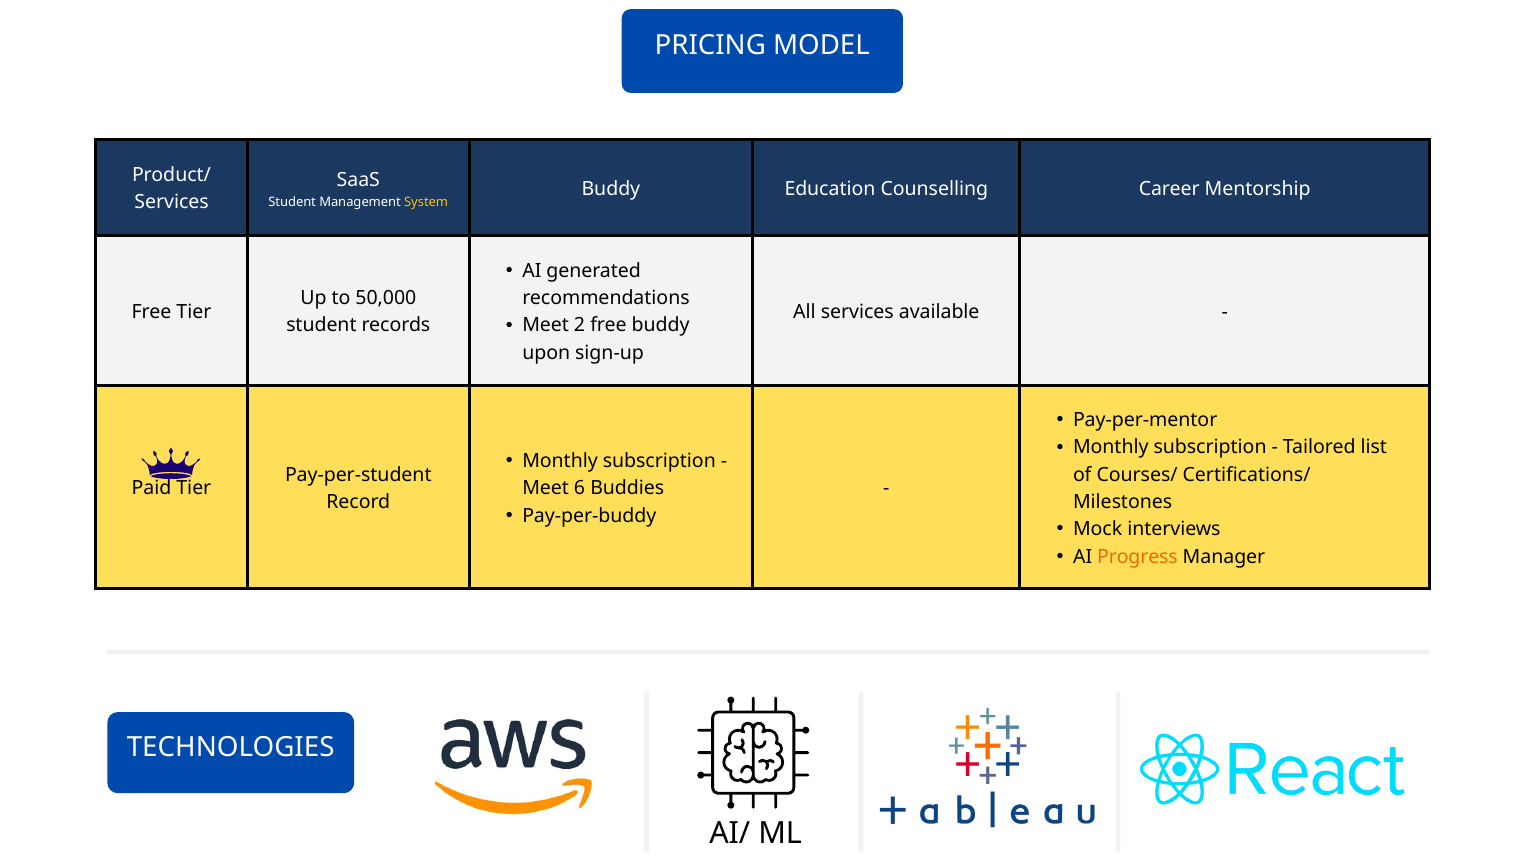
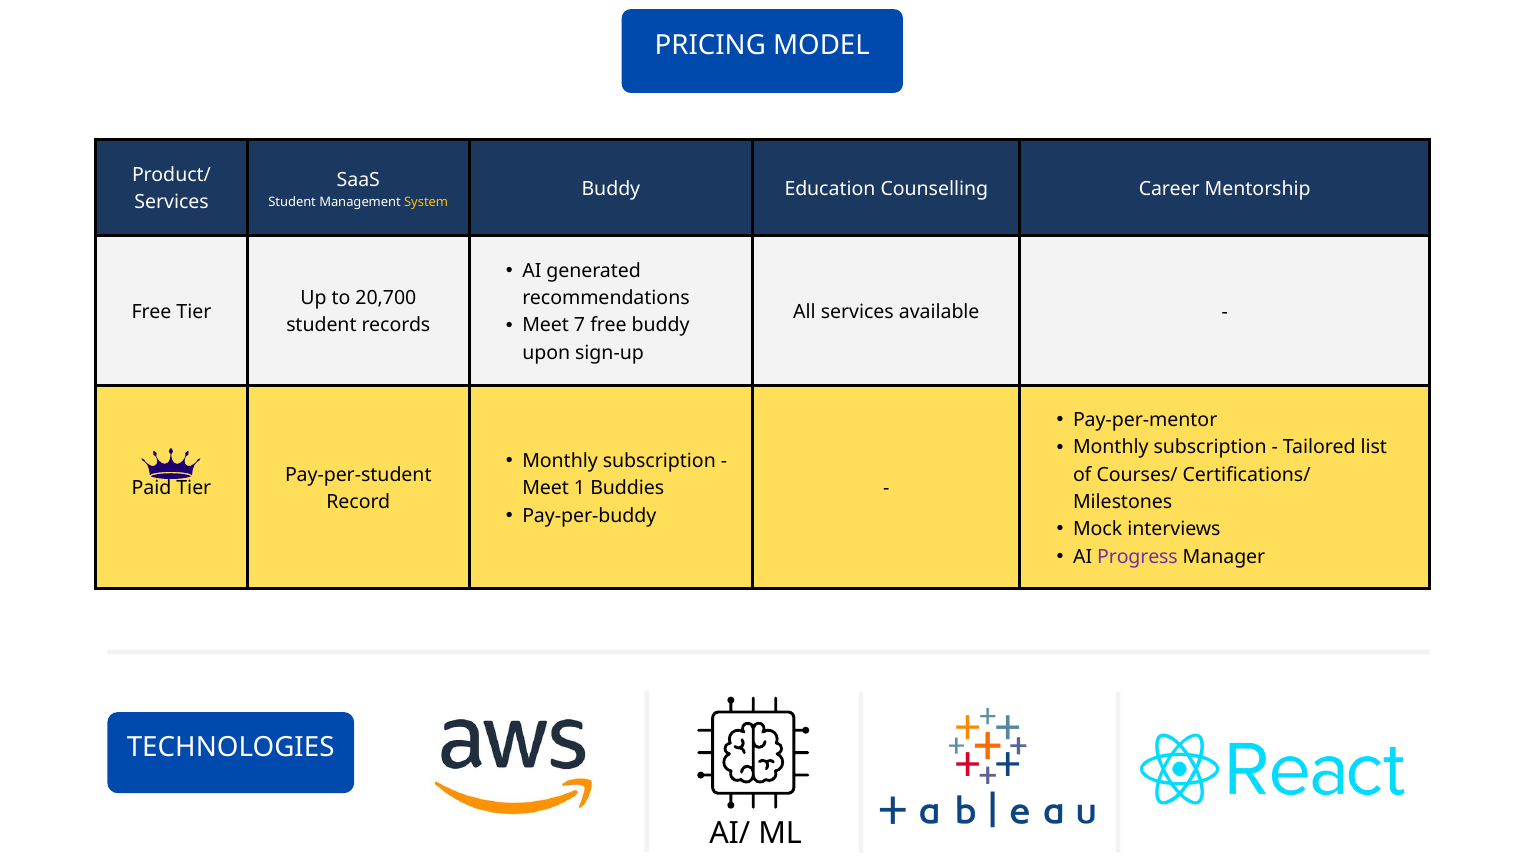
50,000: 50,000 -> 20,700
2: 2 -> 7
6: 6 -> 1
Progress colour: orange -> purple
